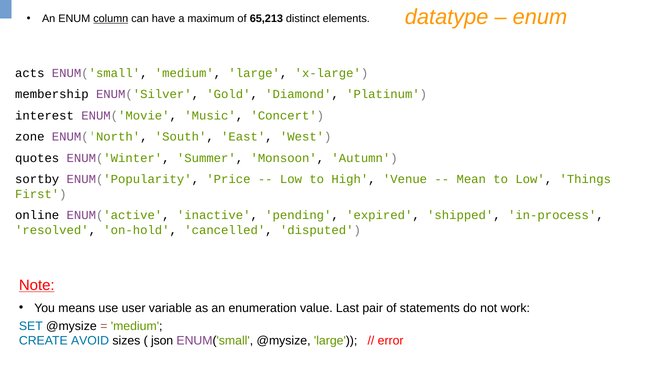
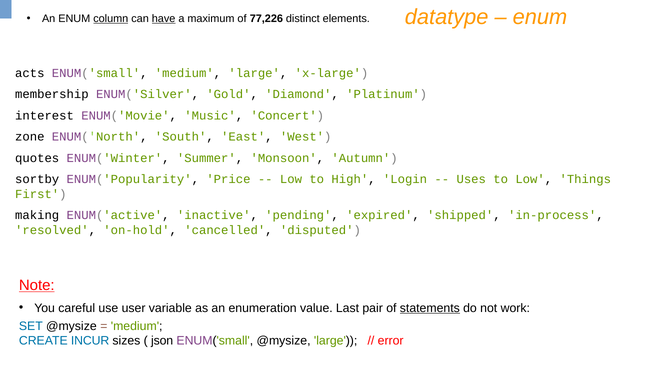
have underline: none -> present
65,213: 65,213 -> 77,226
Venue: Venue -> Login
Mean: Mean -> Uses
online: online -> making
means: means -> careful
statements underline: none -> present
AVOID: AVOID -> INCUR
